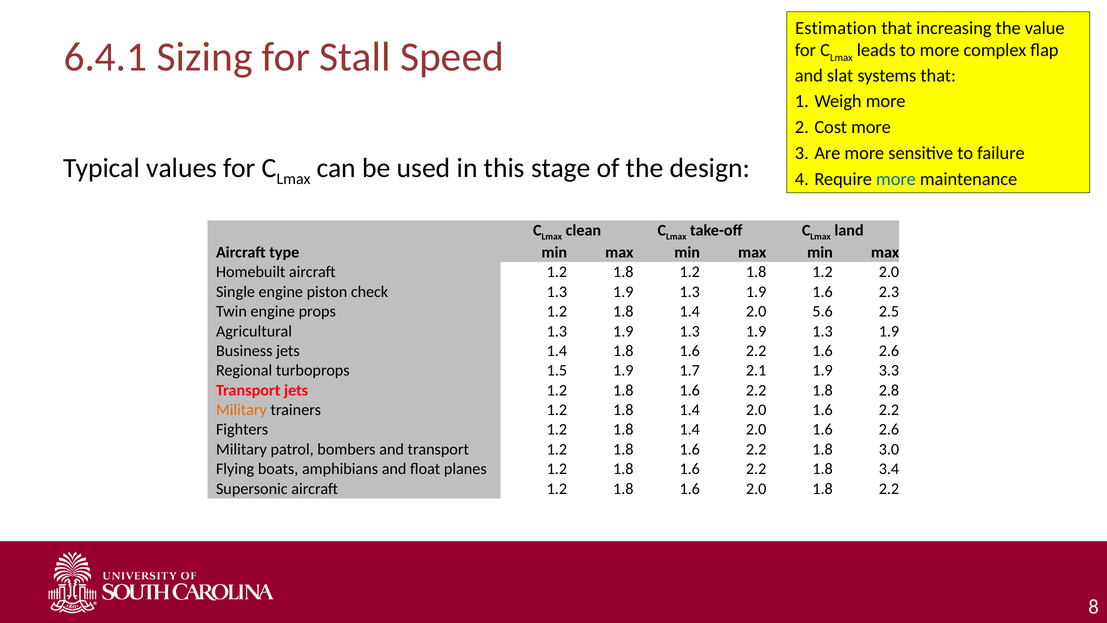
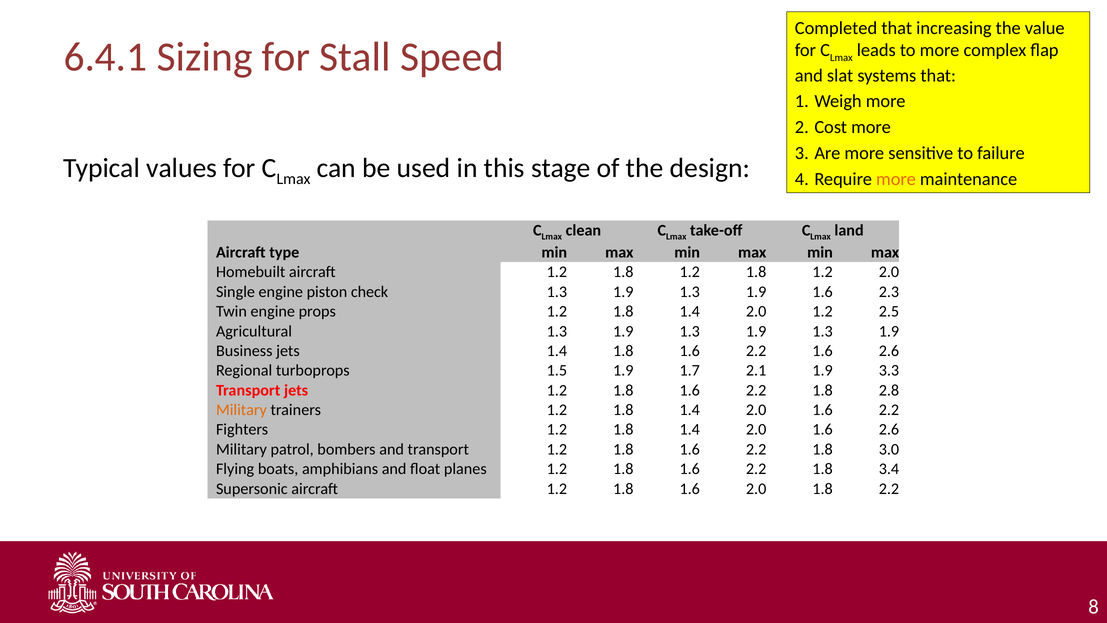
Estimation: Estimation -> Completed
more at (896, 179) colour: blue -> orange
2.0 5.6: 5.6 -> 1.2
